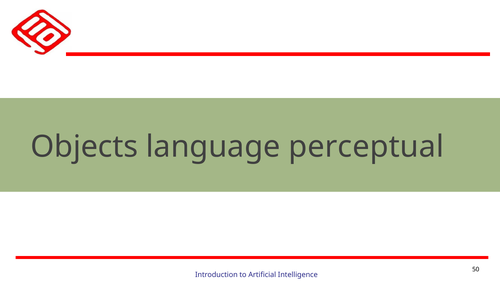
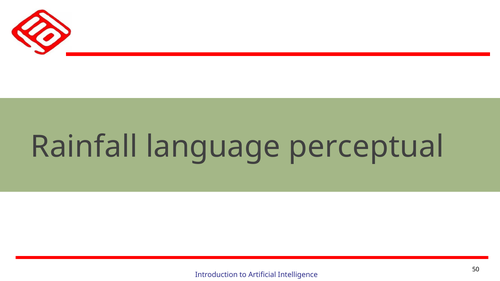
Objects: Objects -> Rainfall
